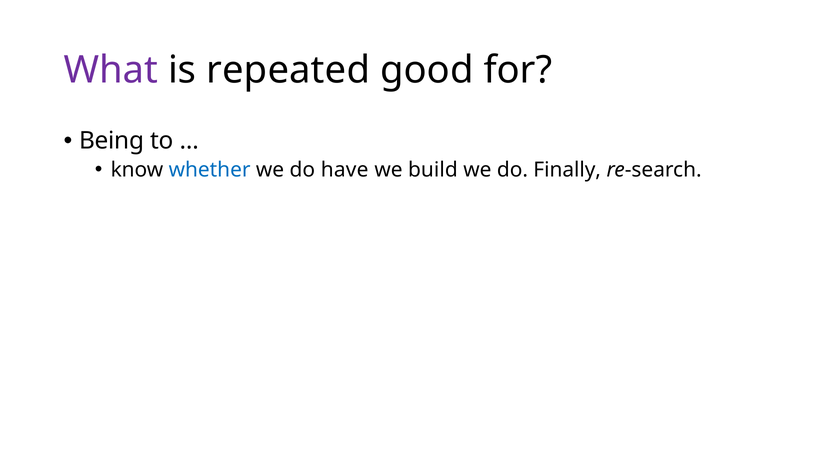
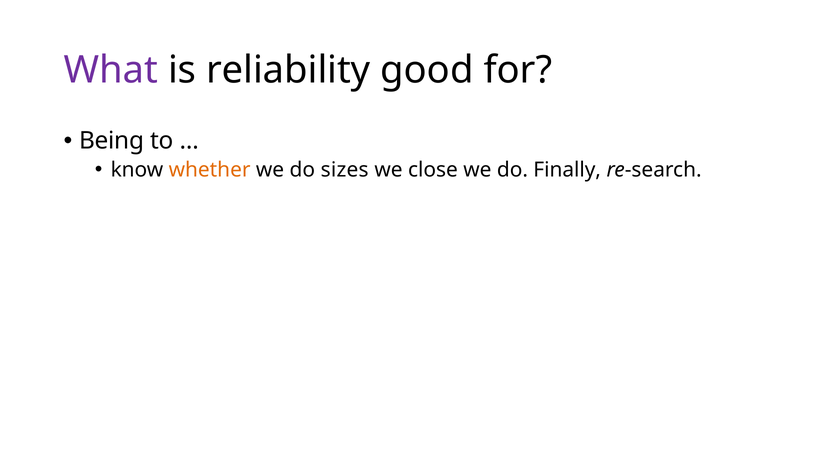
repeated: repeated -> reliability
whether colour: blue -> orange
have: have -> sizes
build: build -> close
